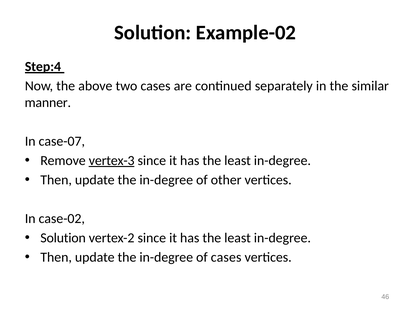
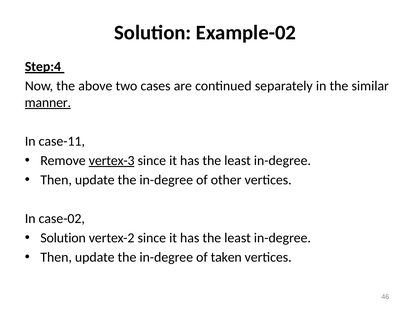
manner underline: none -> present
case-07: case-07 -> case-11
of cases: cases -> taken
